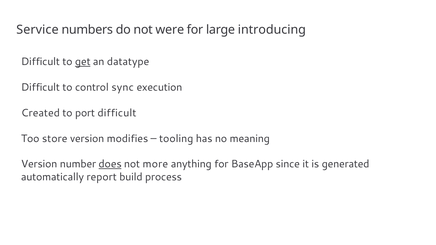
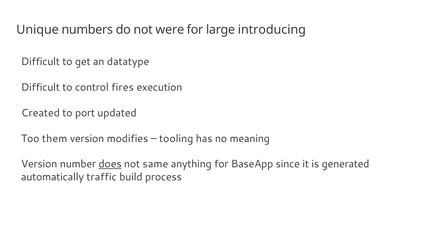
Service: Service -> Unique
get underline: present -> none
sync: sync -> fires
port difficult: difficult -> updated
store: store -> them
more: more -> same
report: report -> traffic
